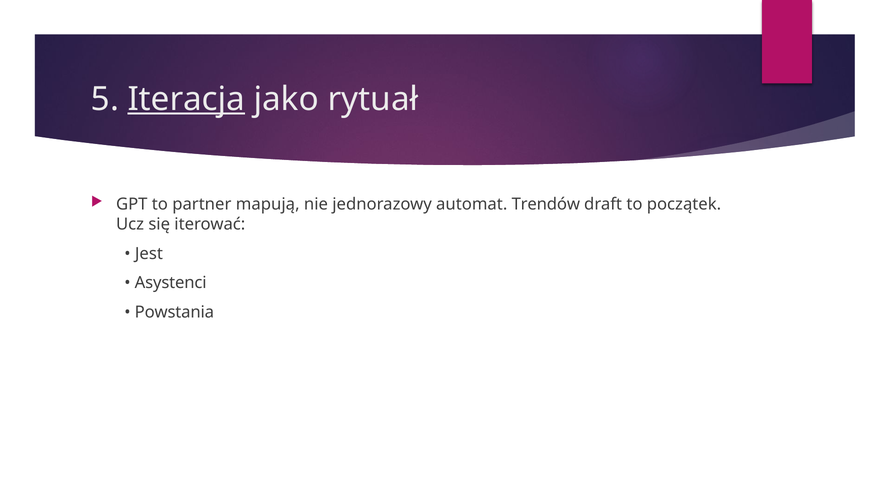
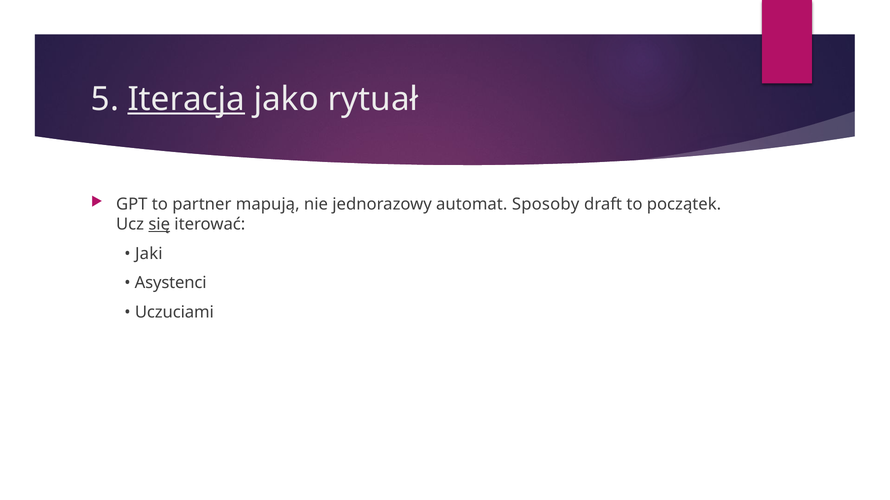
Trendów: Trendów -> Sposoby
się underline: none -> present
Jest: Jest -> Jaki
Powstania: Powstania -> Uczuciami
